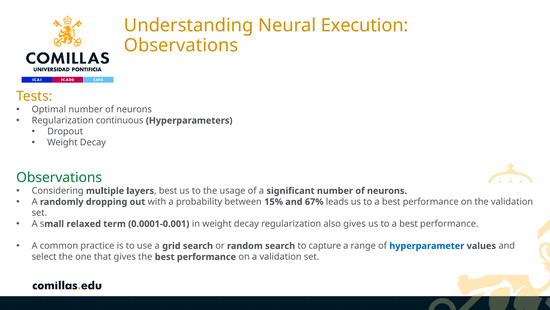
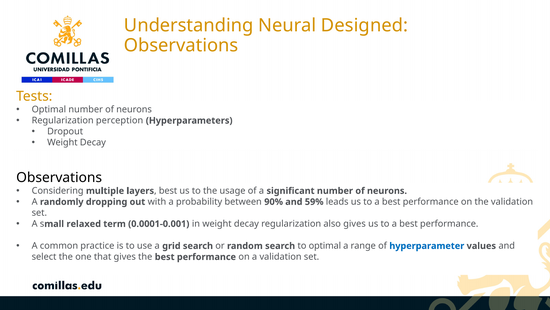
Execution: Execution -> Designed
continuous: continuous -> perception
Observations at (59, 177) colour: green -> black
15%: 15% -> 90%
67%: 67% -> 59%
to capture: capture -> optimal
